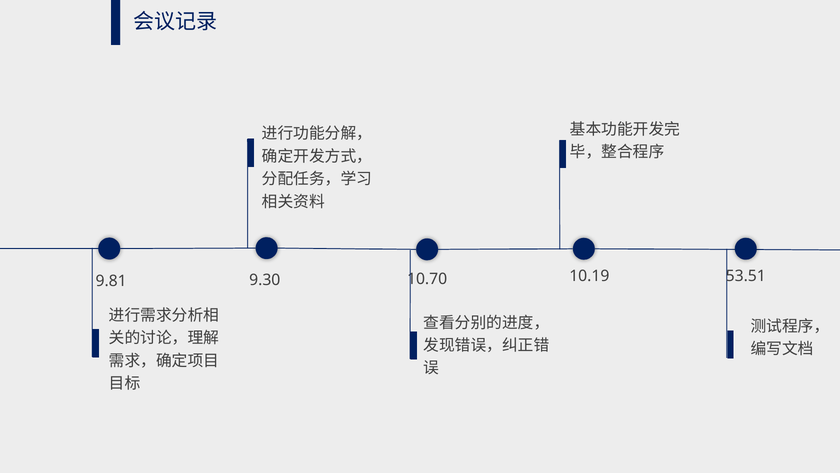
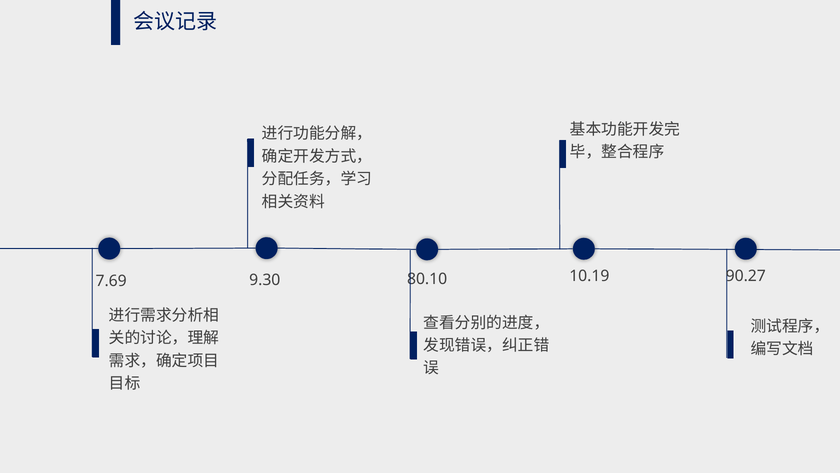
53.51: 53.51 -> 90.27
10.70: 10.70 -> 80.10
9.81: 9.81 -> 7.69
